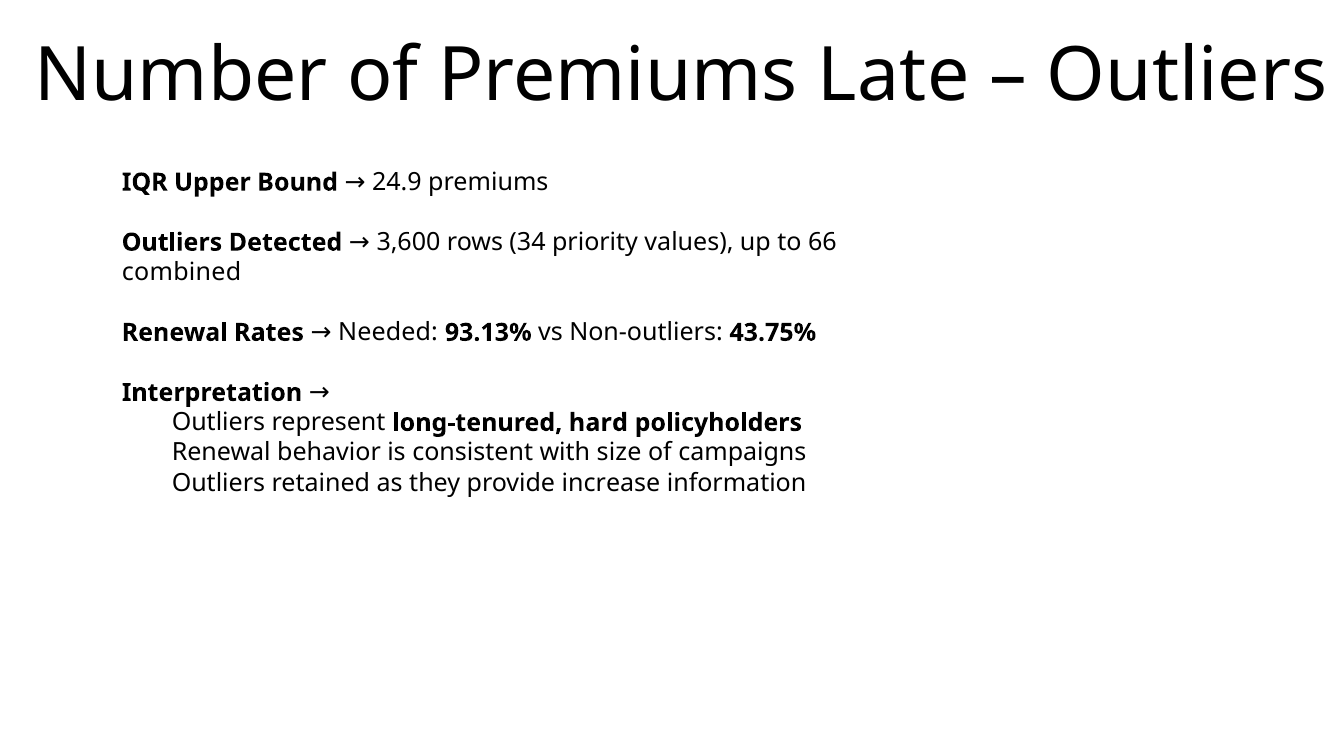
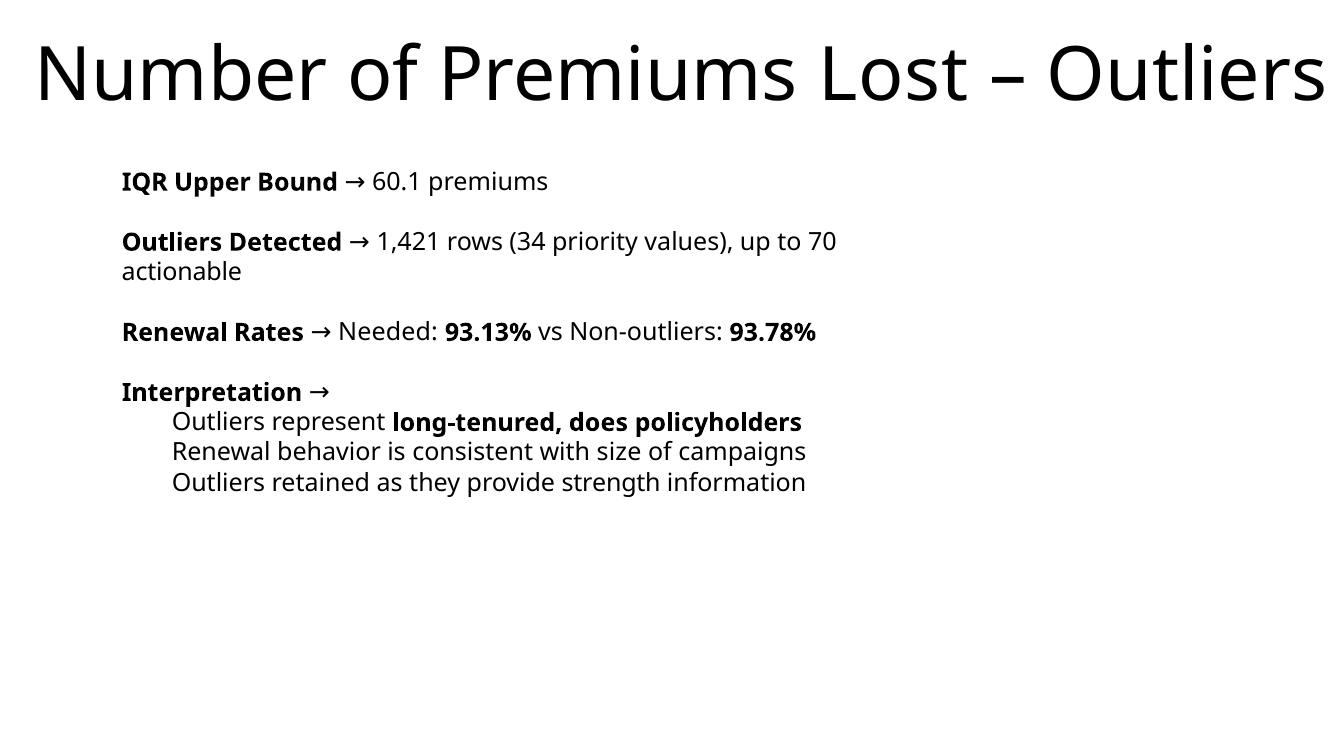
Late: Late -> Lost
24.9: 24.9 -> 60.1
3,600: 3,600 -> 1,421
66: 66 -> 70
combined: combined -> actionable
43.75%: 43.75% -> 93.78%
hard: hard -> does
increase: increase -> strength
